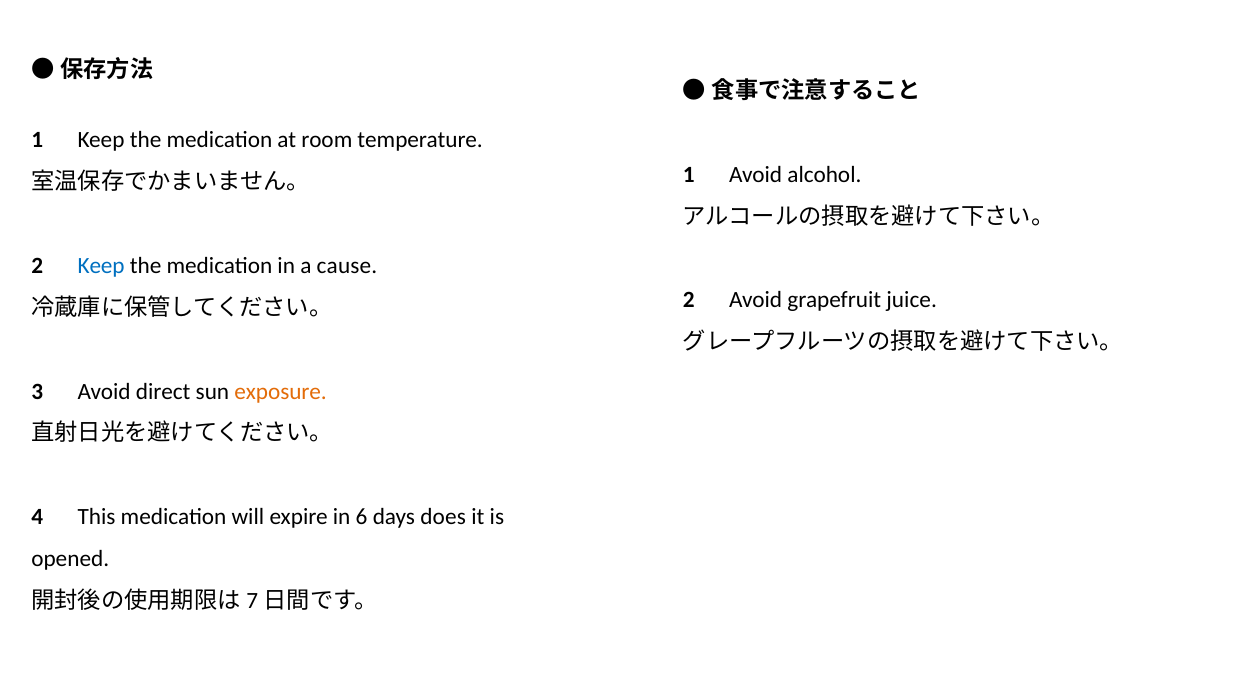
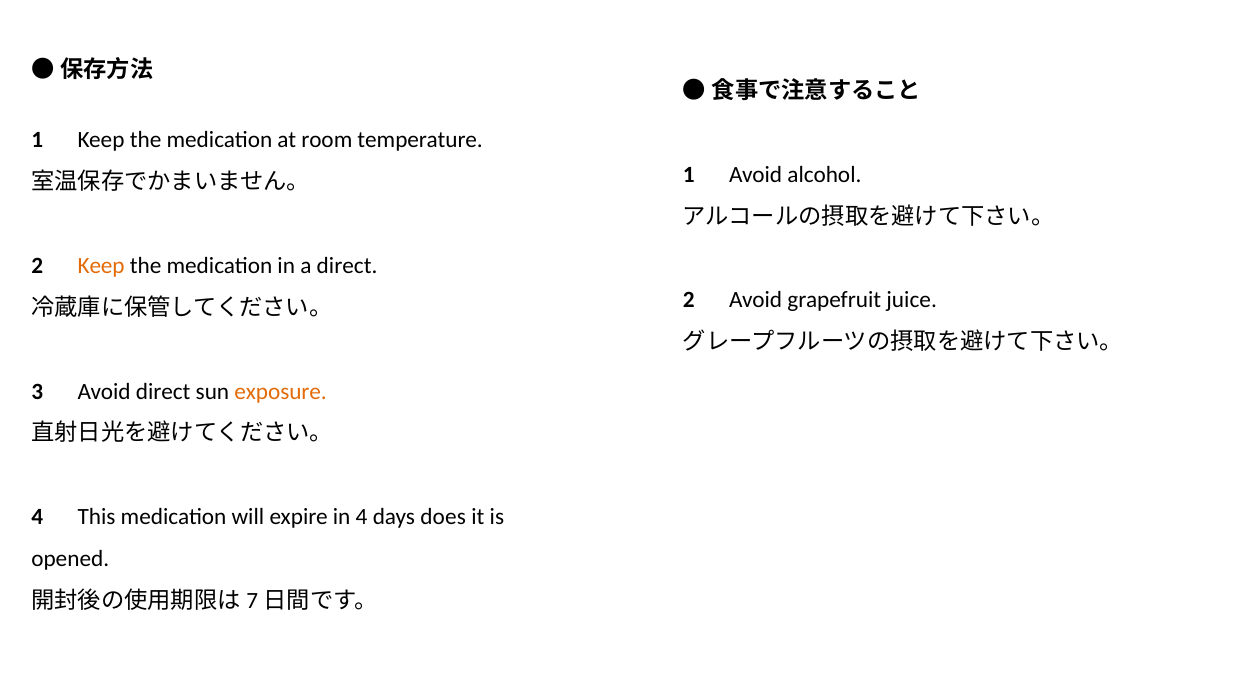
Keep at (101, 266) colour: blue -> orange
a cause: cause -> direct
in 6: 6 -> 4
